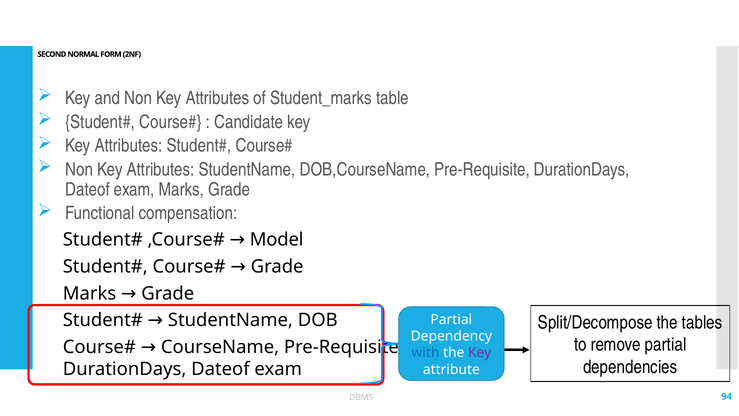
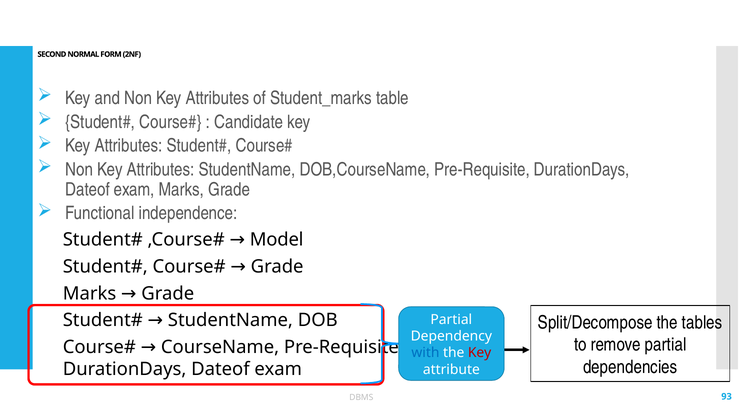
compensation: compensation -> independence
Key at (480, 353) colour: purple -> red
94: 94 -> 93
